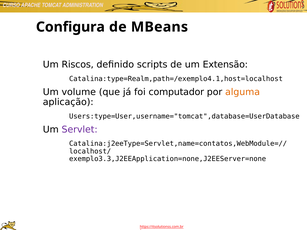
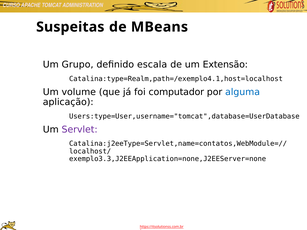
Configura: Configura -> Suspeitas
Riscos: Riscos -> Grupo
scripts: scripts -> escala
alguma colour: orange -> blue
